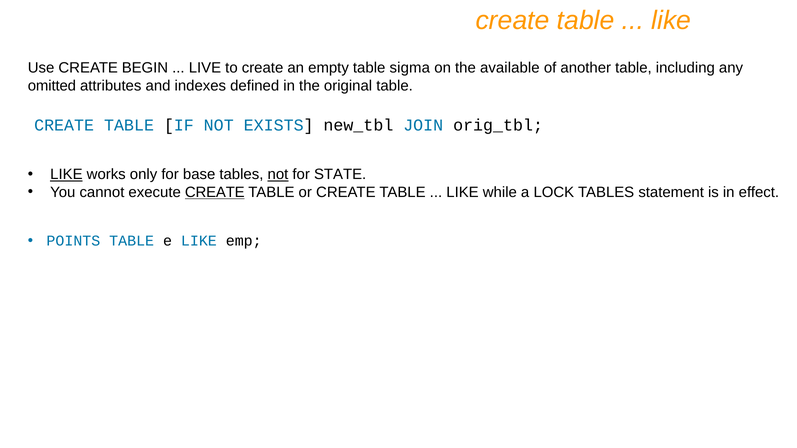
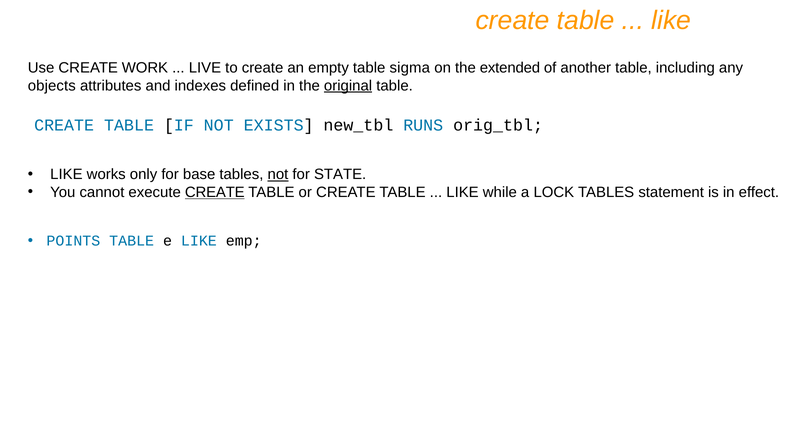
BEGIN: BEGIN -> WORK
available: available -> extended
omitted: omitted -> objects
original underline: none -> present
JOIN: JOIN -> RUNS
LIKE at (66, 175) underline: present -> none
